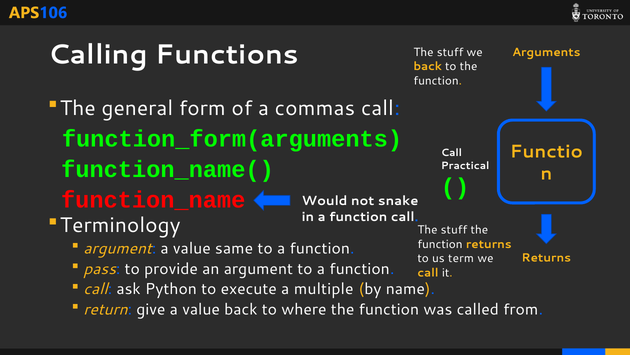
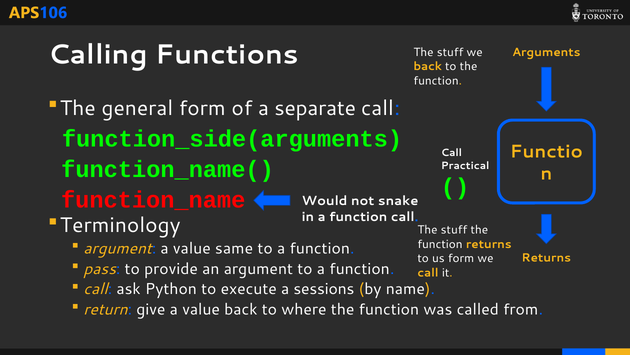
commas: commas -> separate
function_form(arguments: function_form(arguments -> function_side(arguments
us term: term -> form
multiple: multiple -> sessions
